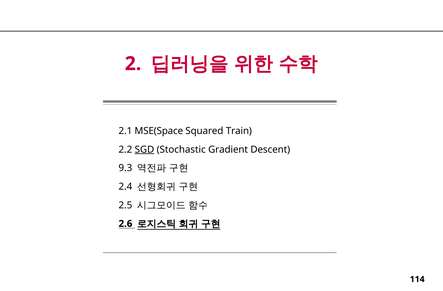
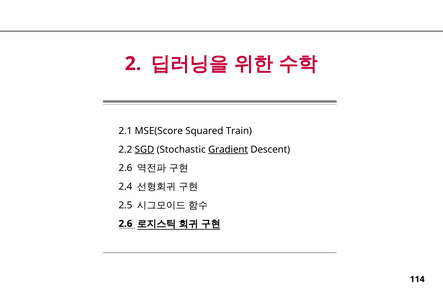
MSE(Space: MSE(Space -> MSE(Score
Gradient underline: none -> present
9.3 at (125, 168): 9.3 -> 2.6
